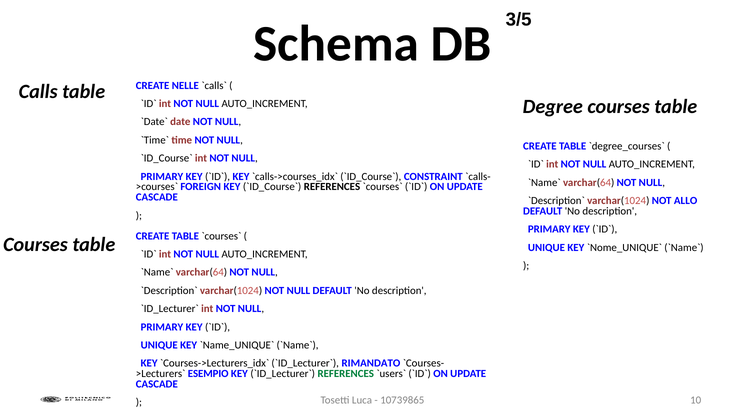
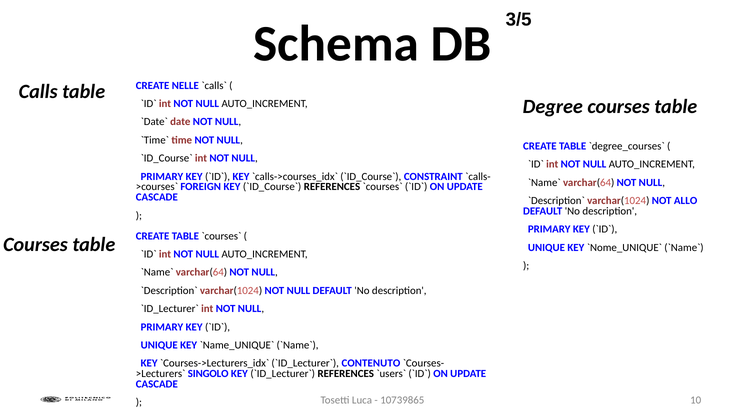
RIMANDATO: RIMANDATO -> CONTENUTO
ESEMPIO: ESEMPIO -> SINGOLO
REFERENCES at (346, 374) colour: green -> black
